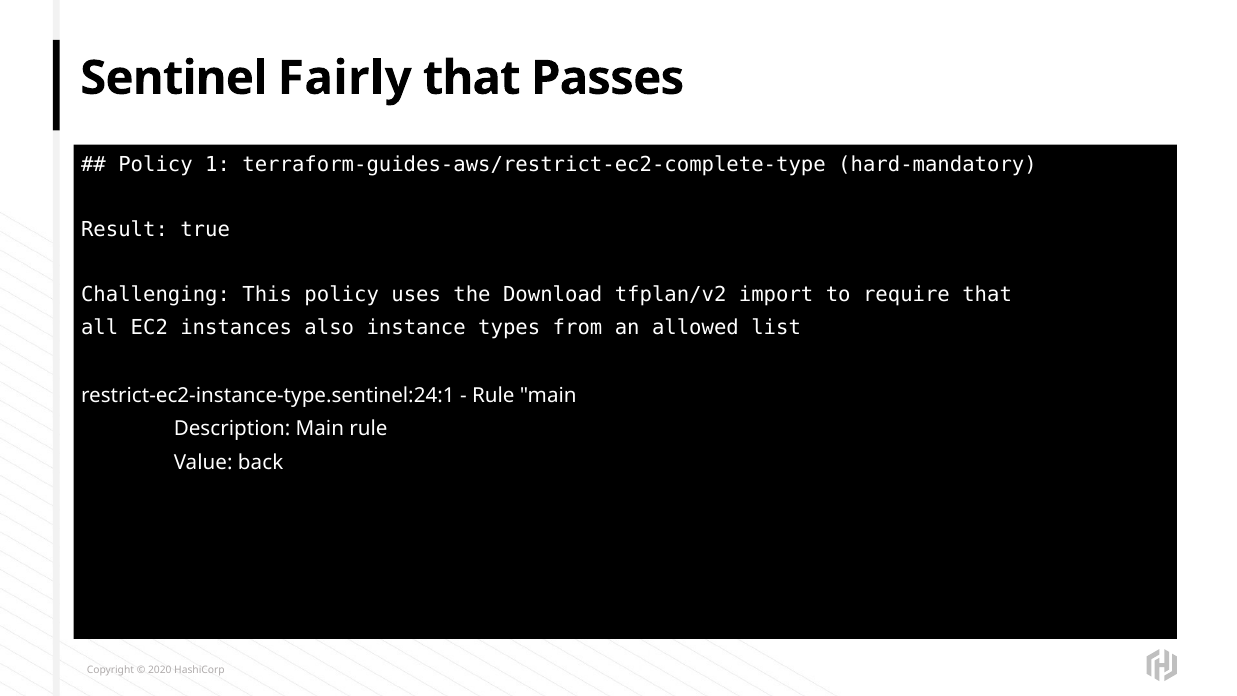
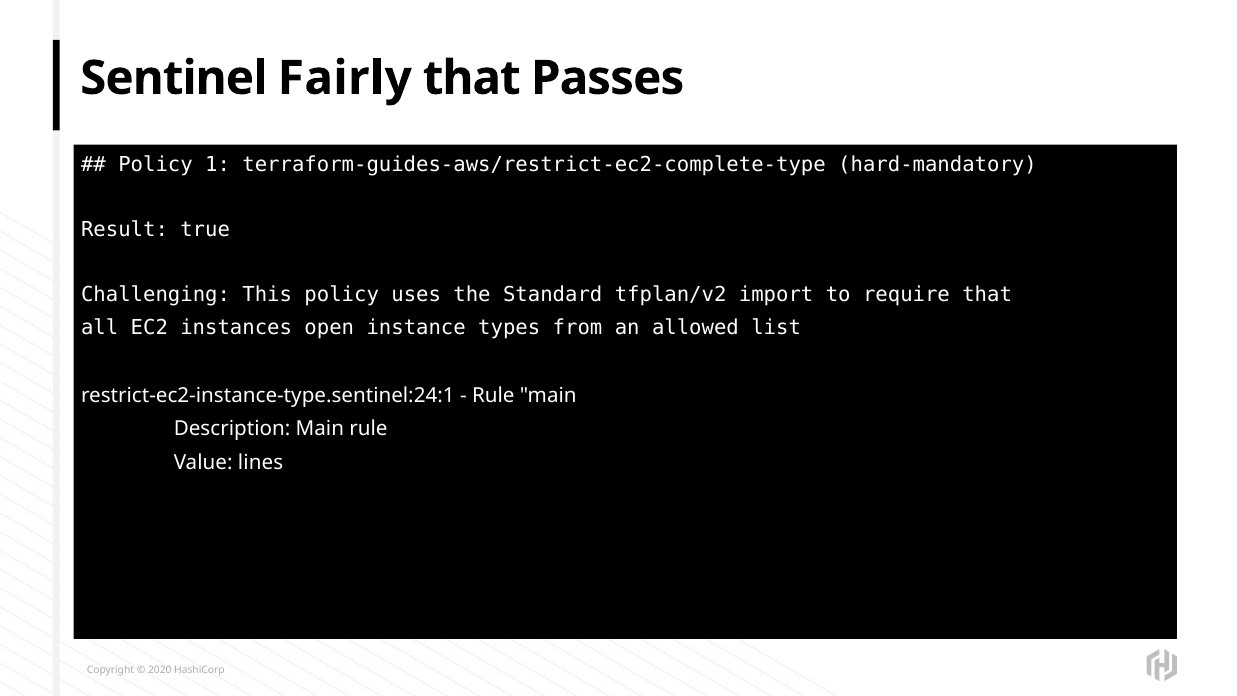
Download: Download -> Standard
also: also -> open
back: back -> lines
